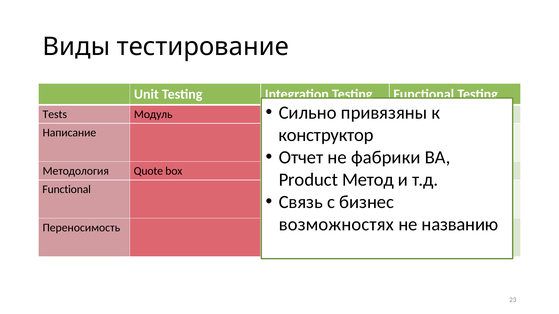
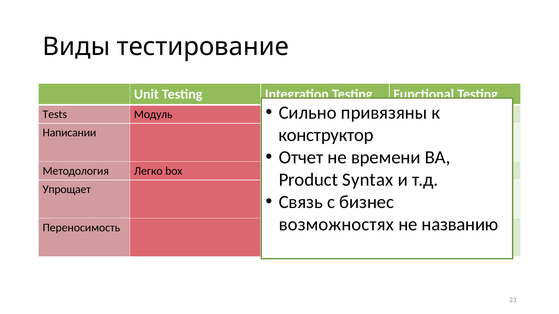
Написание: Написание -> Написании
фабрики: фабрики -> времени
Quote: Quote -> Легко
Метод: Метод -> Syntax
Functional at (67, 190): Functional -> Упрощает
